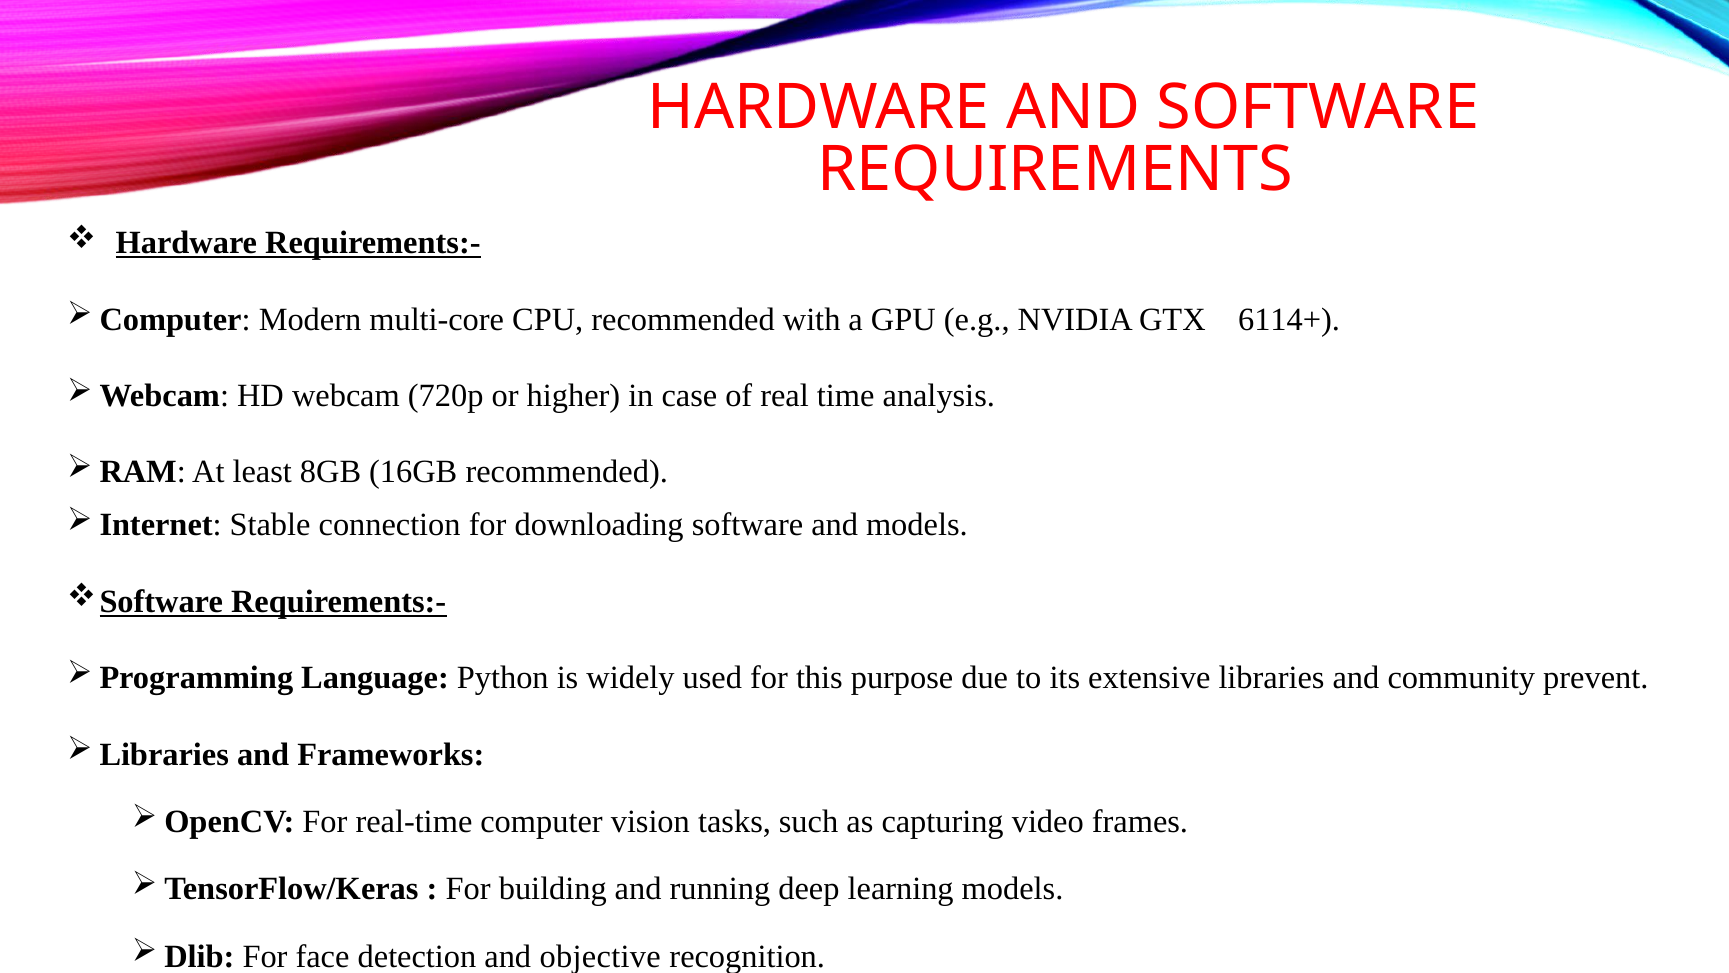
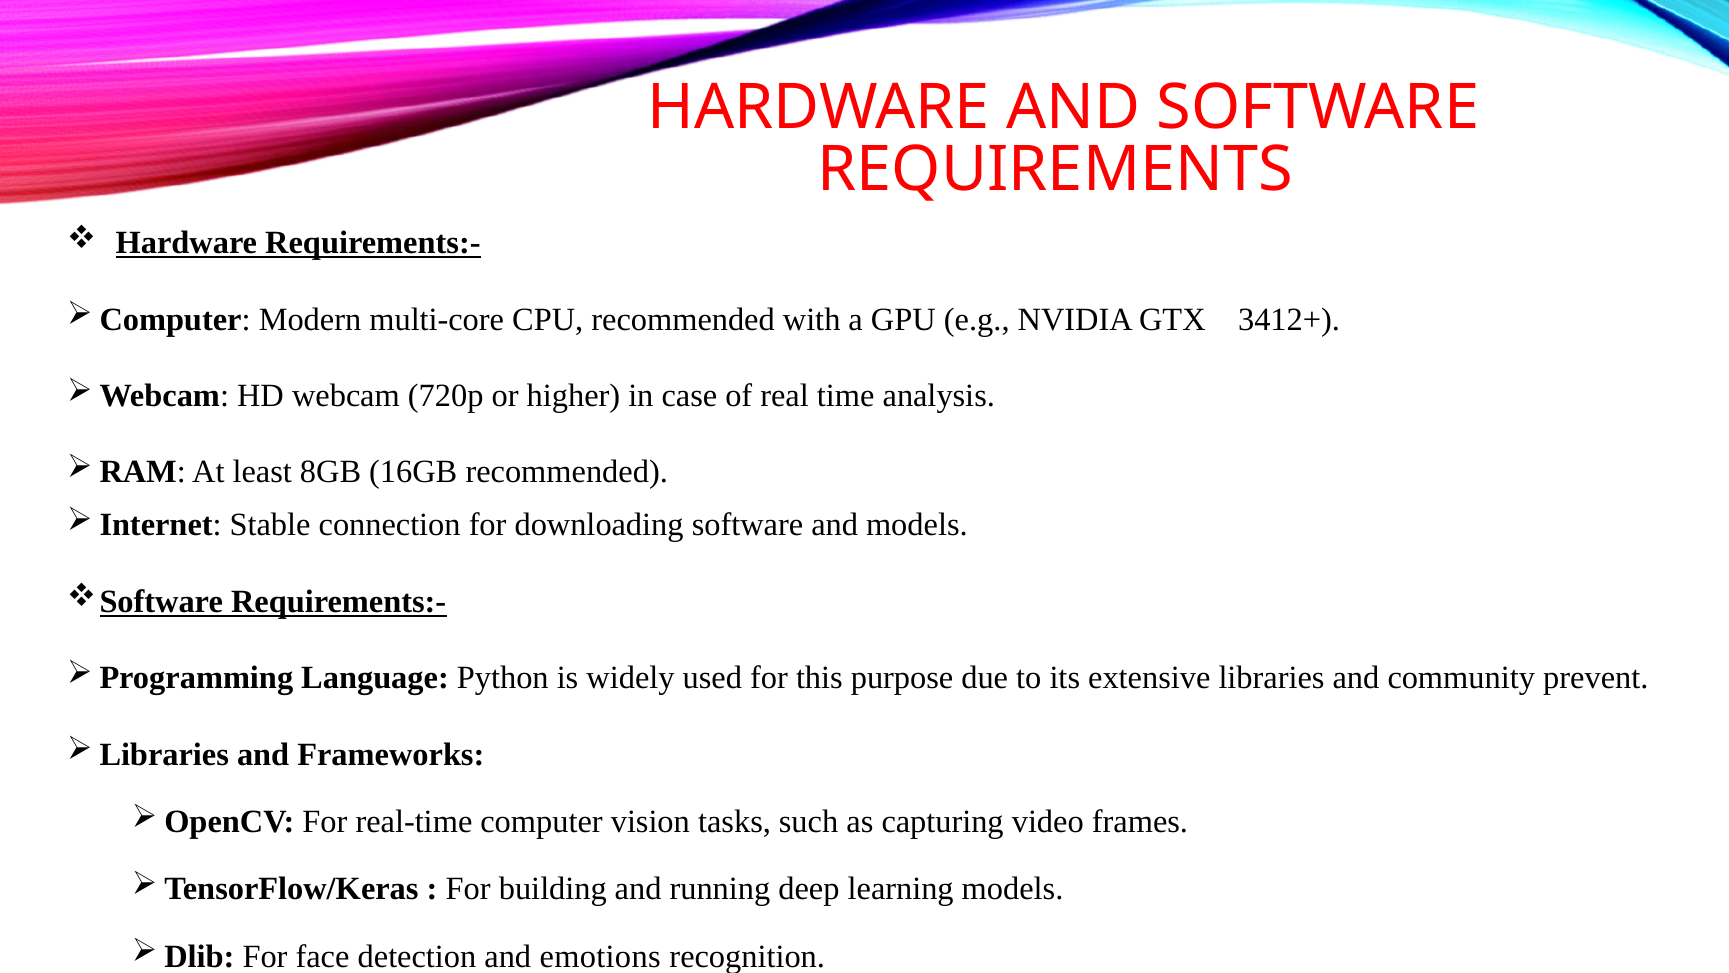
6114+: 6114+ -> 3412+
objective: objective -> emotions
